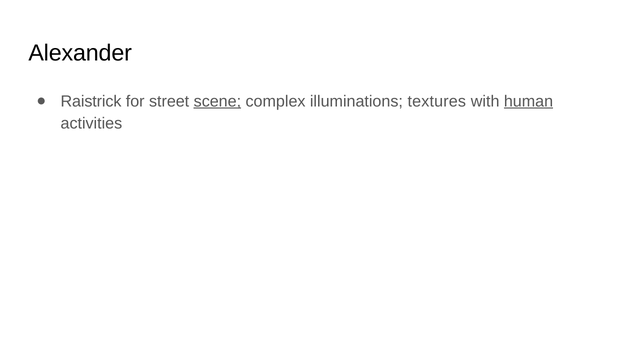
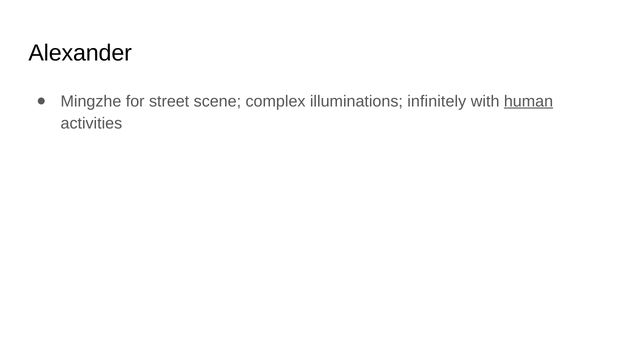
Raistrick: Raistrick -> Mingzhe
scene underline: present -> none
textures: textures -> infinitely
